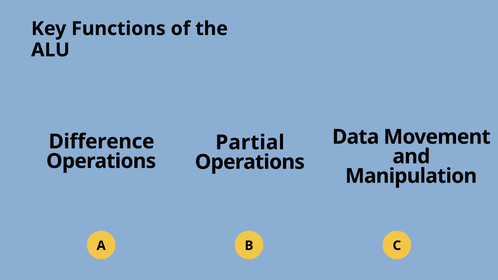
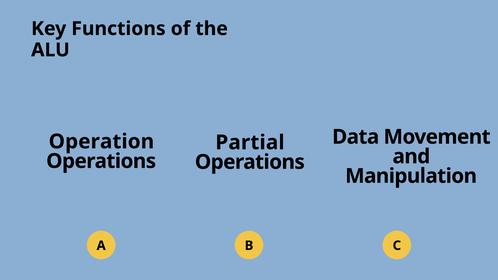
Difference: Difference -> Operation
